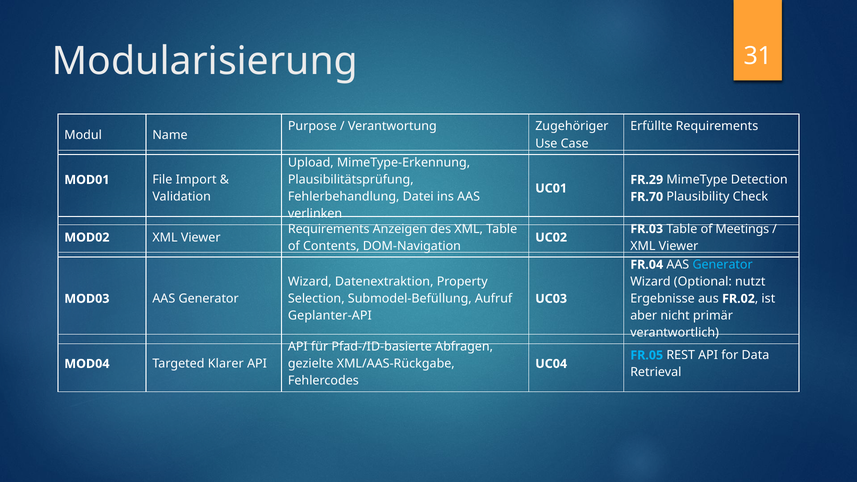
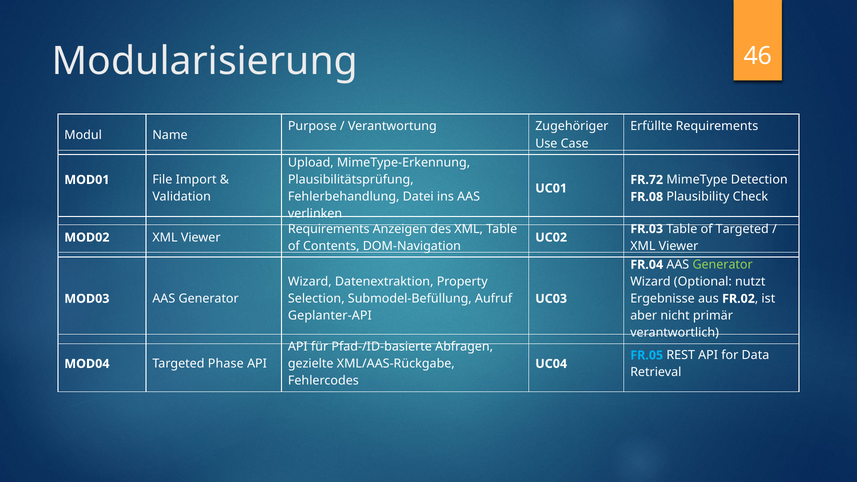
31: 31 -> 46
FR.29: FR.29 -> FR.72
FR.70: FR.70 -> FR.08
of Meetings: Meetings -> Targeted
Generator at (723, 265) colour: light blue -> light green
Klarer: Klarer -> Phase
